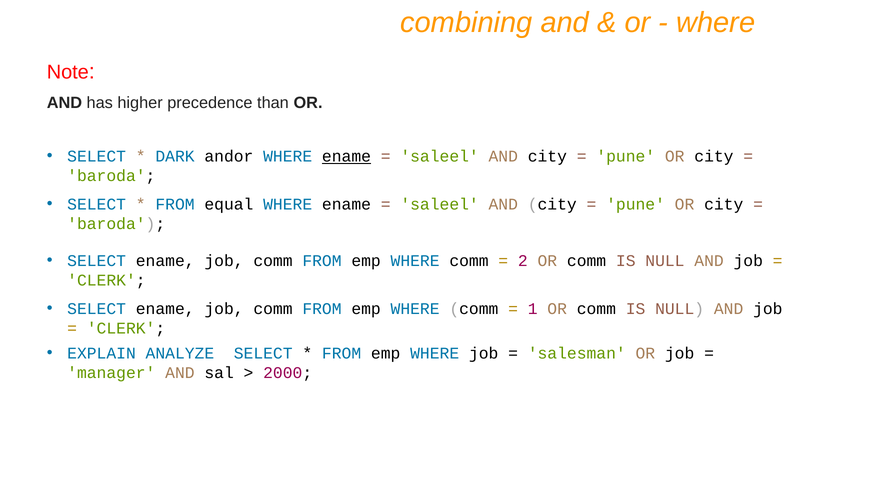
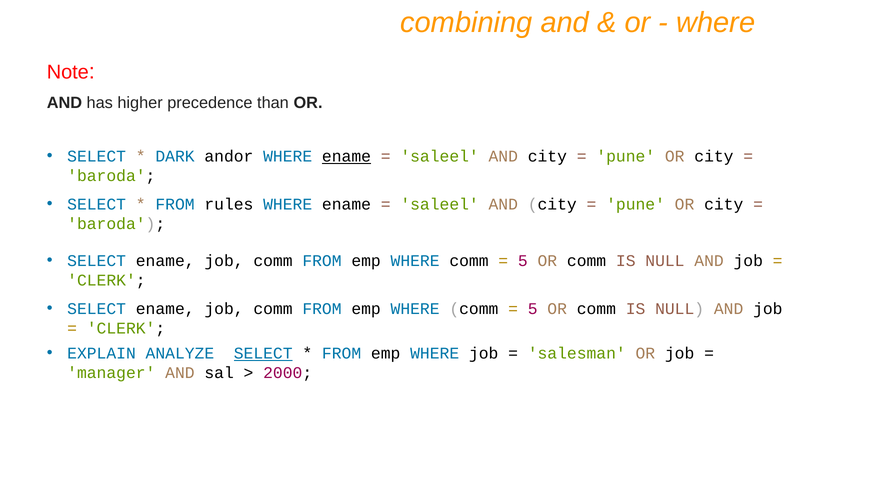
equal: equal -> rules
2 at (523, 261): 2 -> 5
1 at (533, 309): 1 -> 5
SELECT at (263, 353) underline: none -> present
